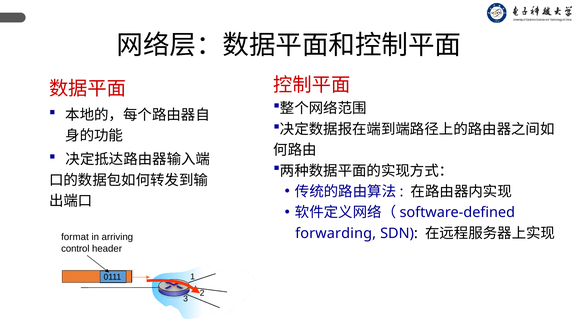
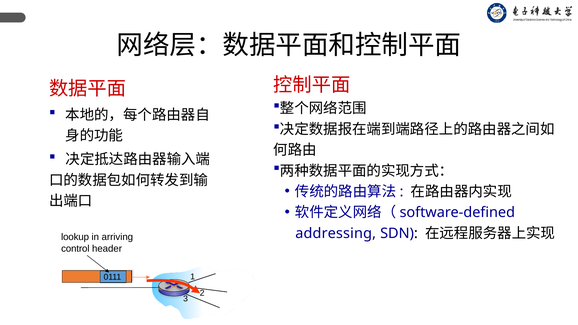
forwarding: forwarding -> addressing
format: format -> lookup
